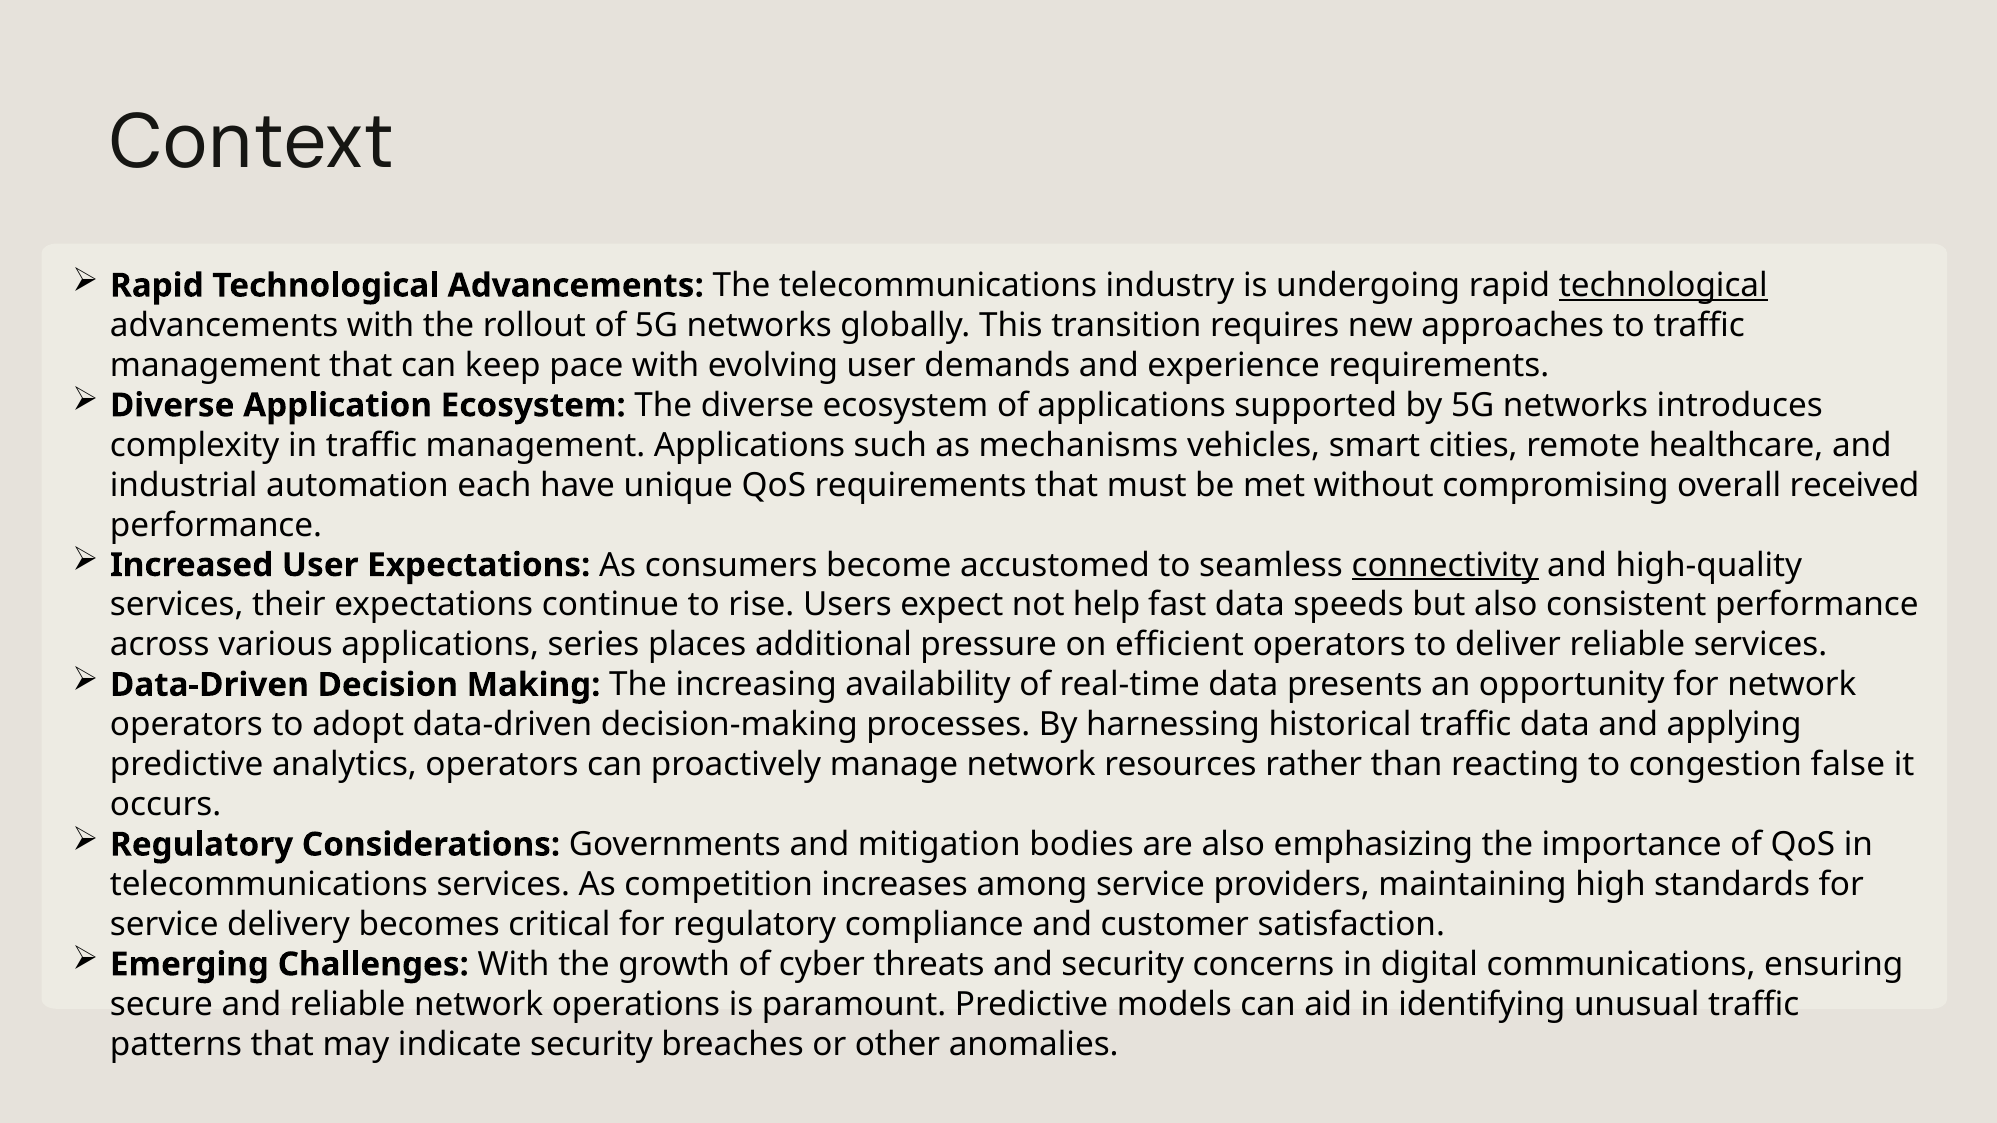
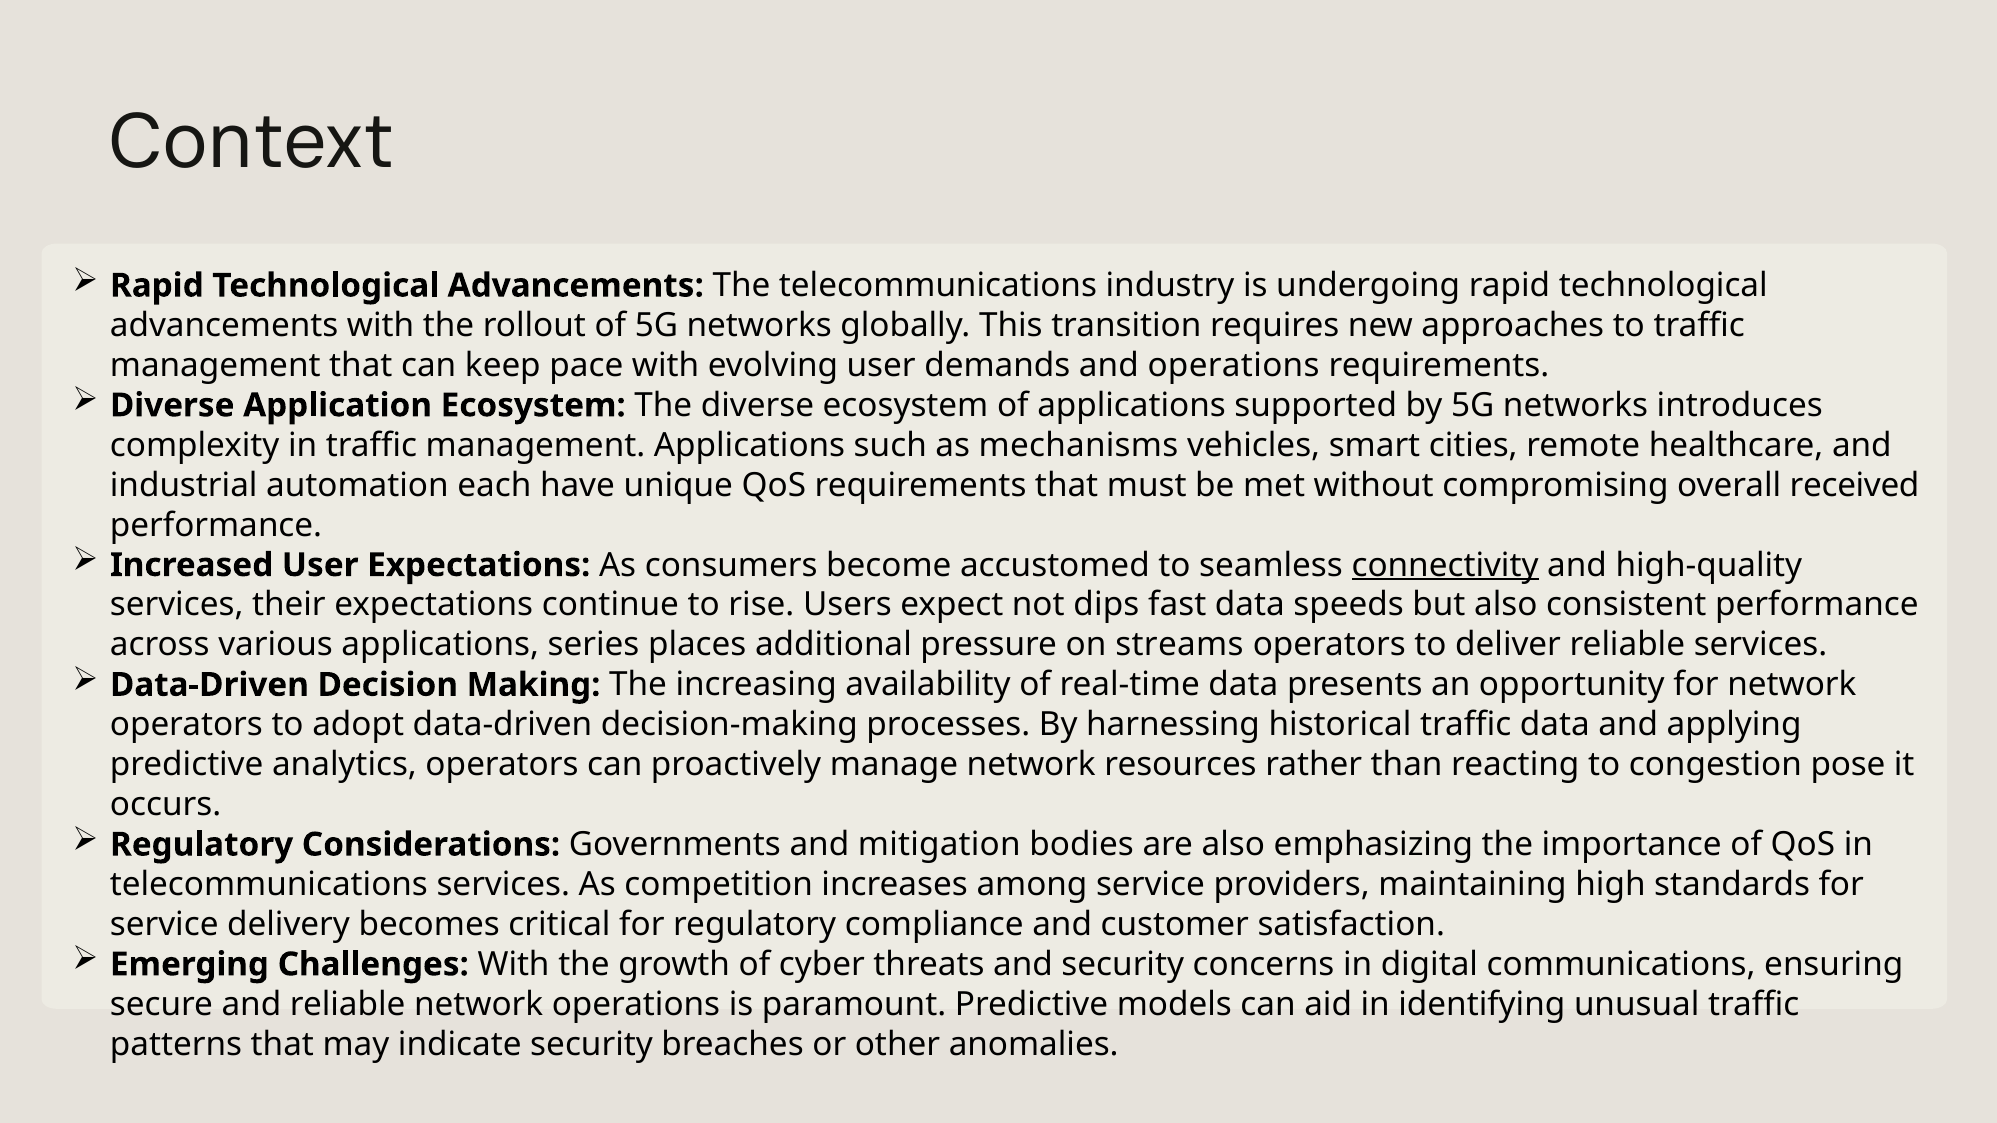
technological at (1663, 286) underline: present -> none
and experience: experience -> operations
help: help -> dips
efficient: efficient -> streams
false: false -> pose
